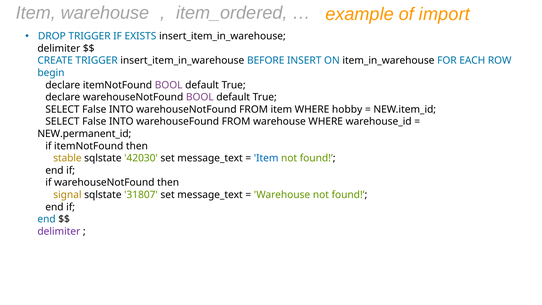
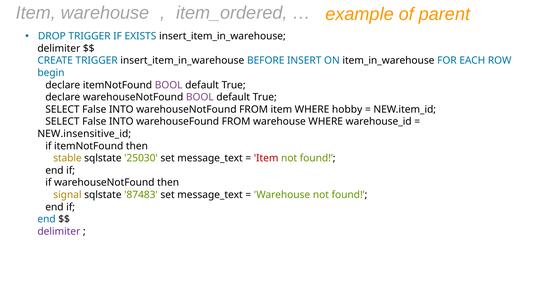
import: import -> parent
NEW.permanent_id: NEW.permanent_id -> NEW.insensitive_id
42030: 42030 -> 25030
Item at (266, 158) colour: blue -> red
31807: 31807 -> 87483
